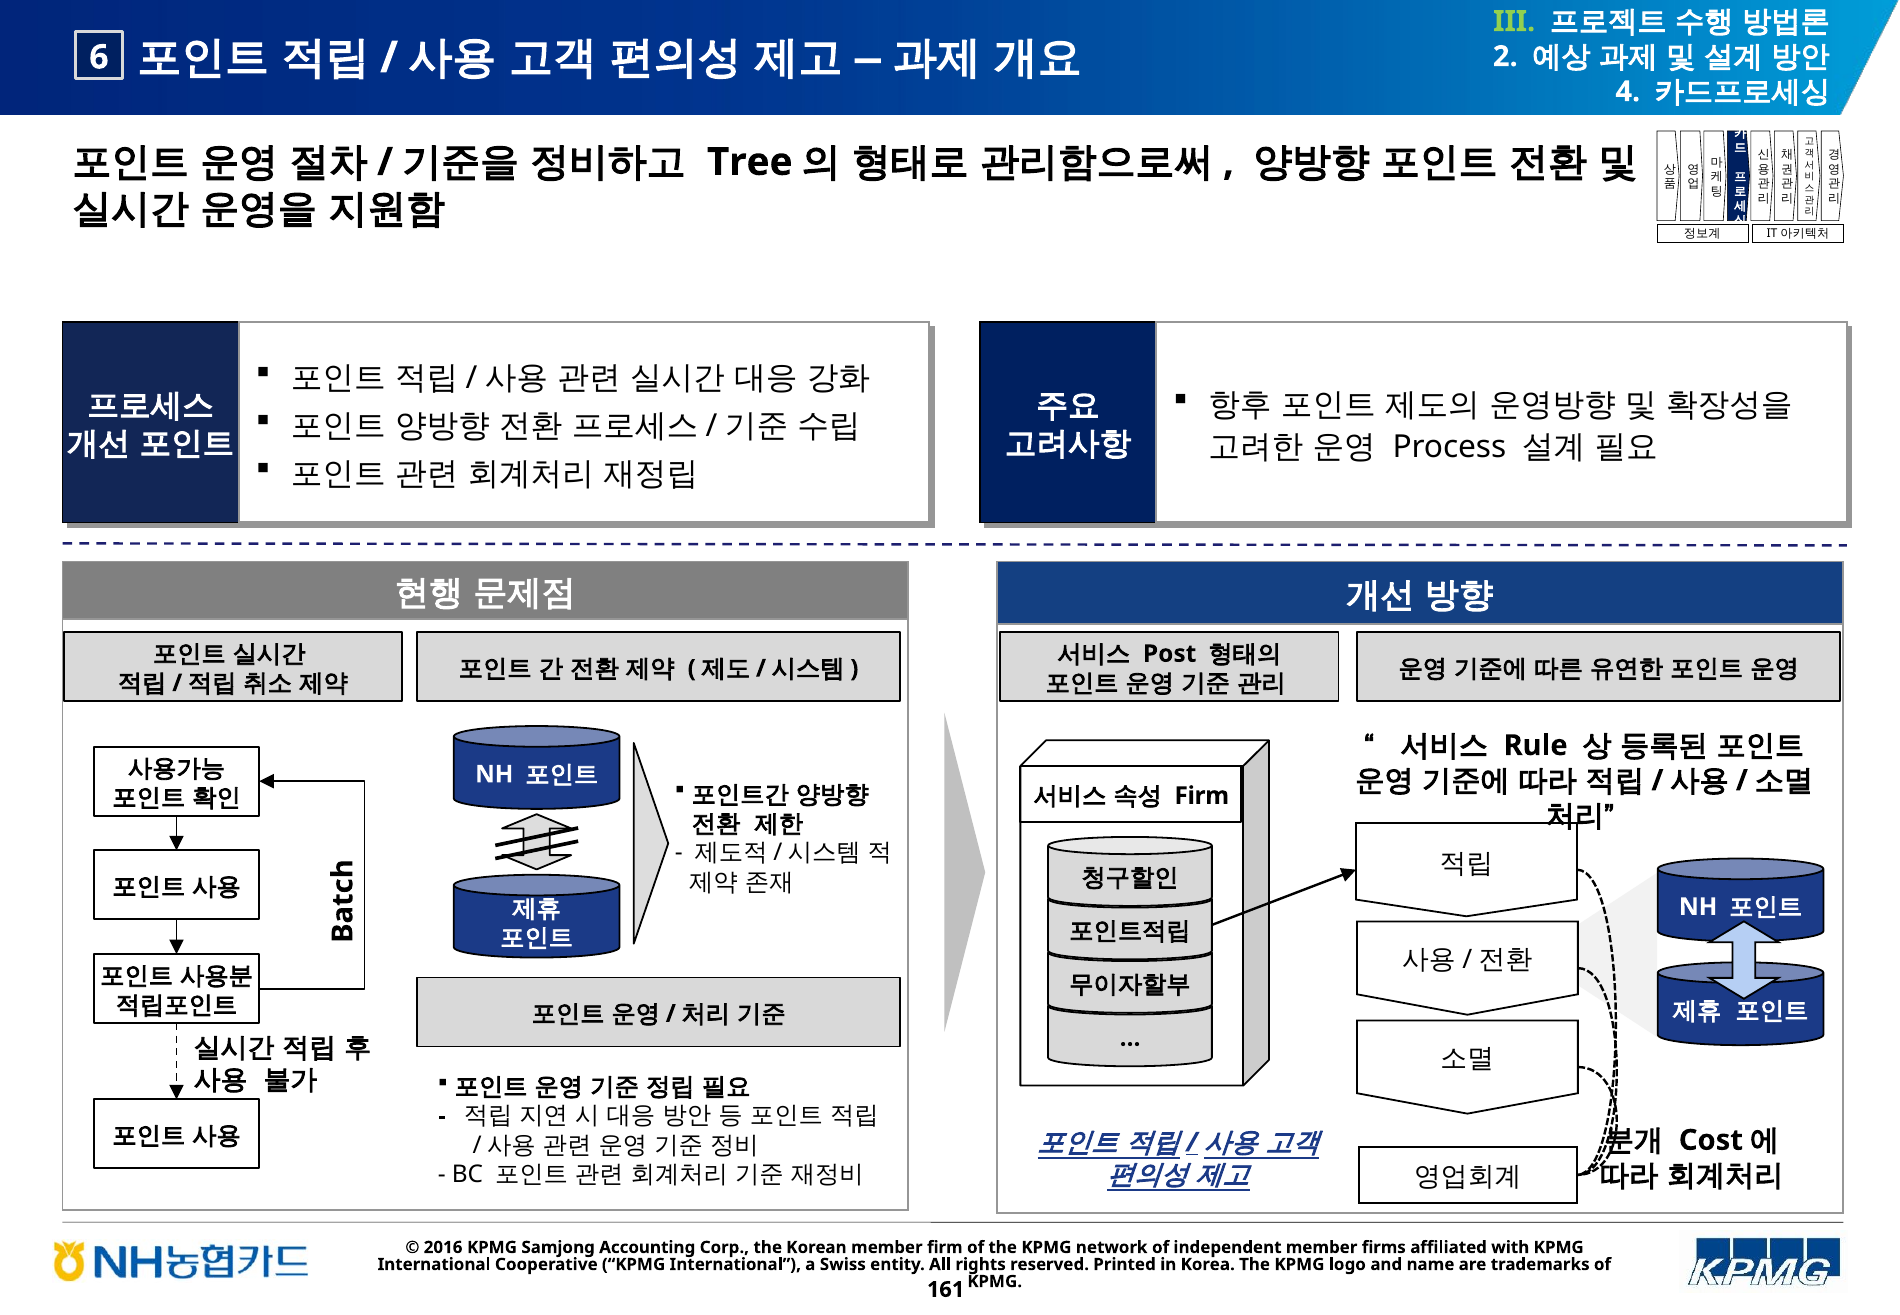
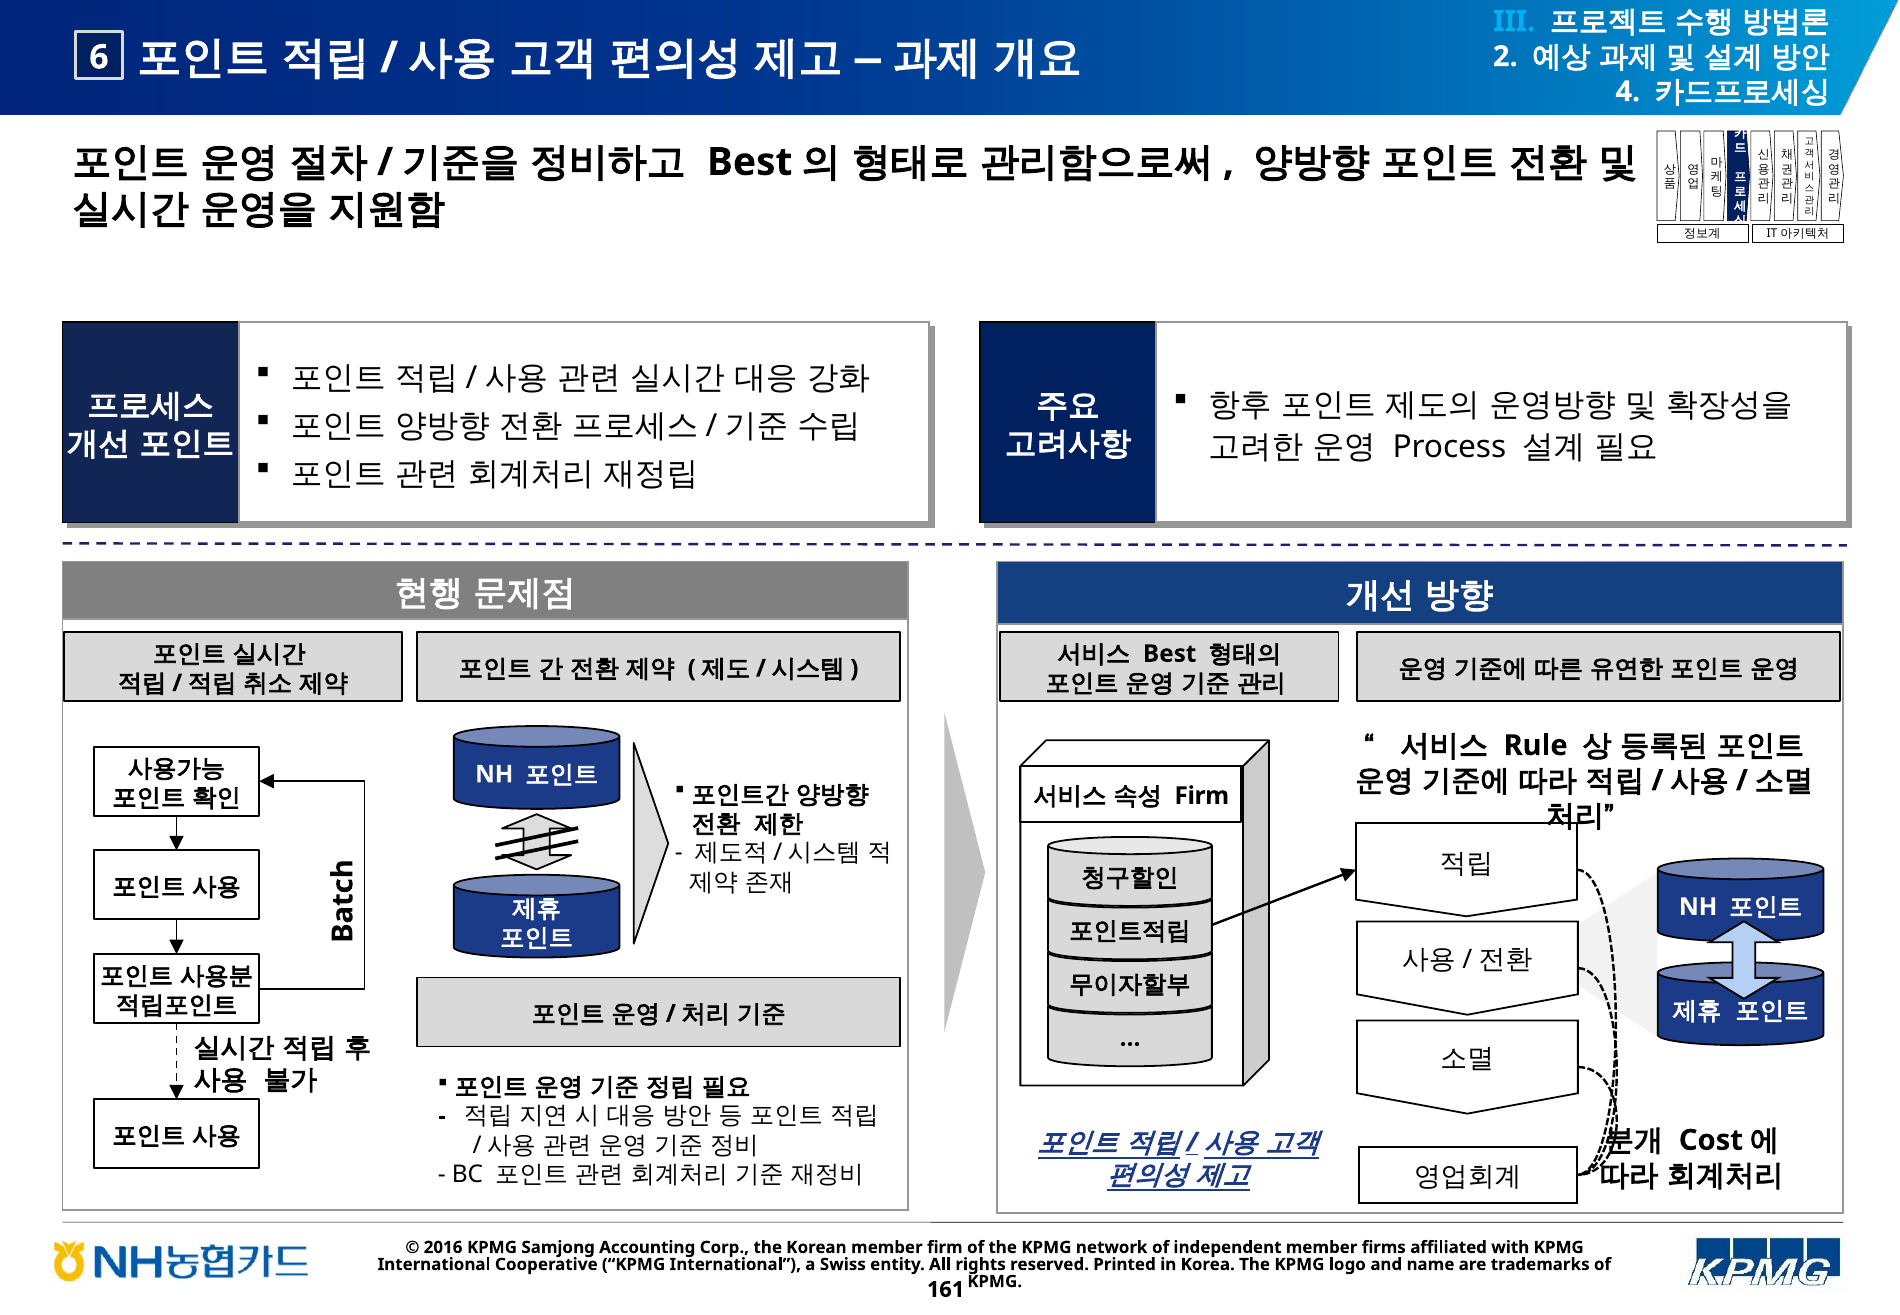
III colour: light green -> light blue
Tree at (750, 162): Tree -> Best
Post at (1170, 654): Post -> Best
